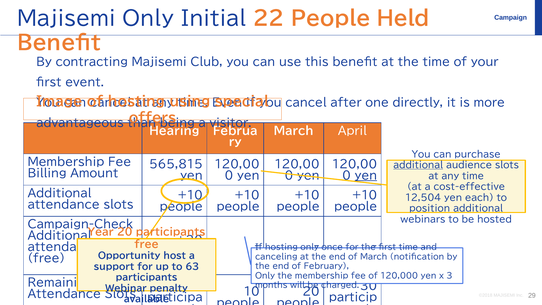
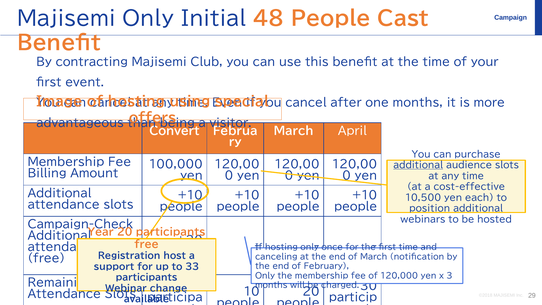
22: 22 -> 48
Held: Held -> Cast
one directly: directly -> months
Hearing: Hearing -> Convert
565,815: 565,815 -> 100,000
yen at (366, 176) underline: present -> none
12,504: 12,504 -> 10,500
Opportunity: Opportunity -> Registration
63: 63 -> 33
penalty: penalty -> change
